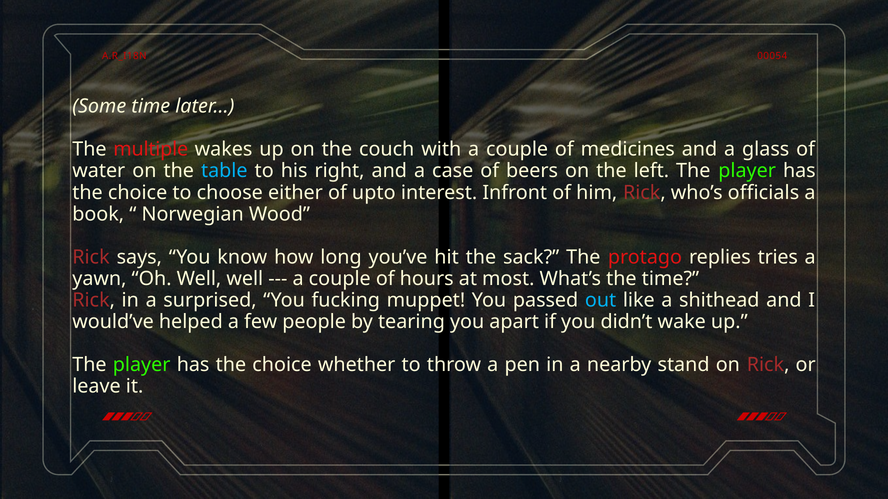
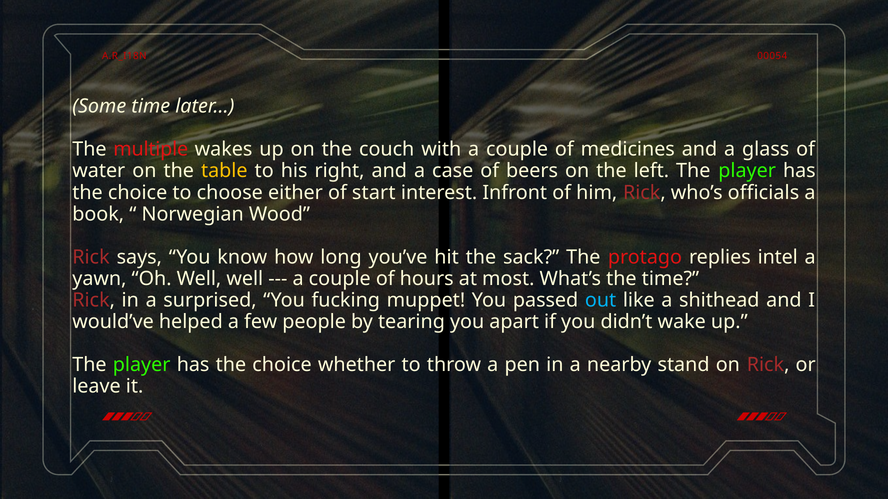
table colour: light blue -> yellow
upto: upto -> start
tries: tries -> intel
